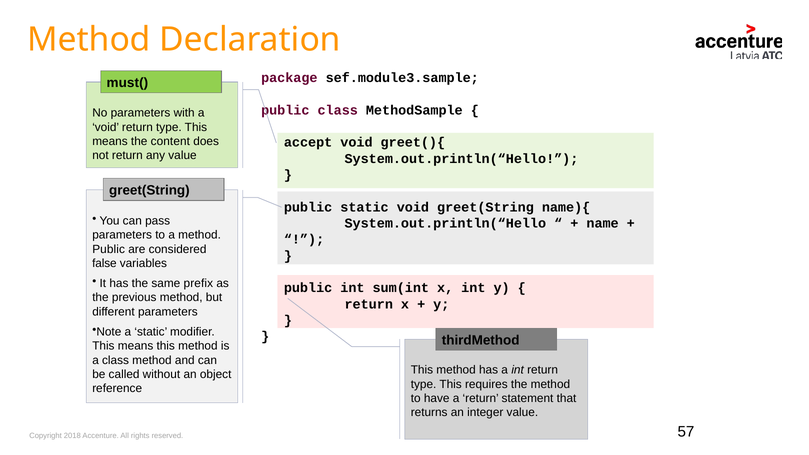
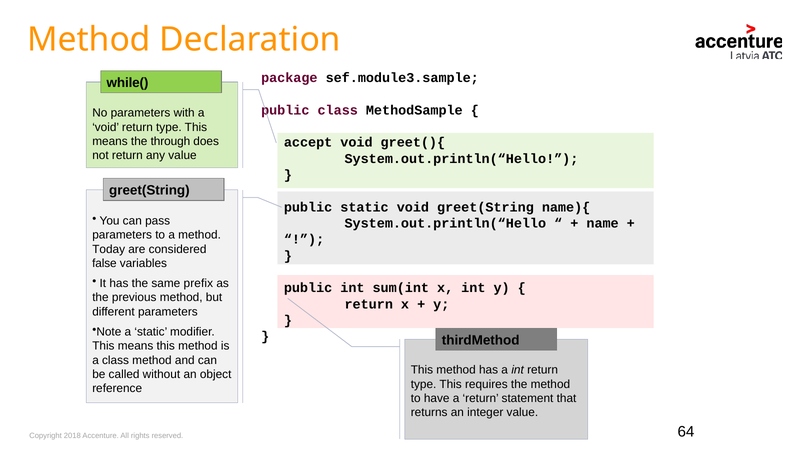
must(: must( -> while(
content: content -> through
Public at (109, 249): Public -> Today
57: 57 -> 64
